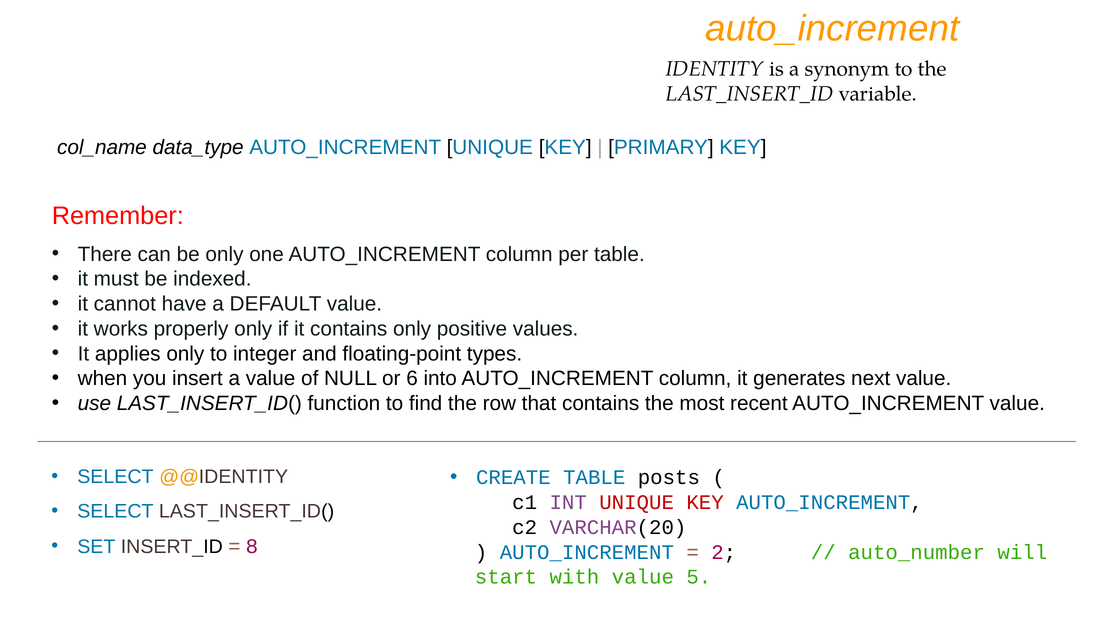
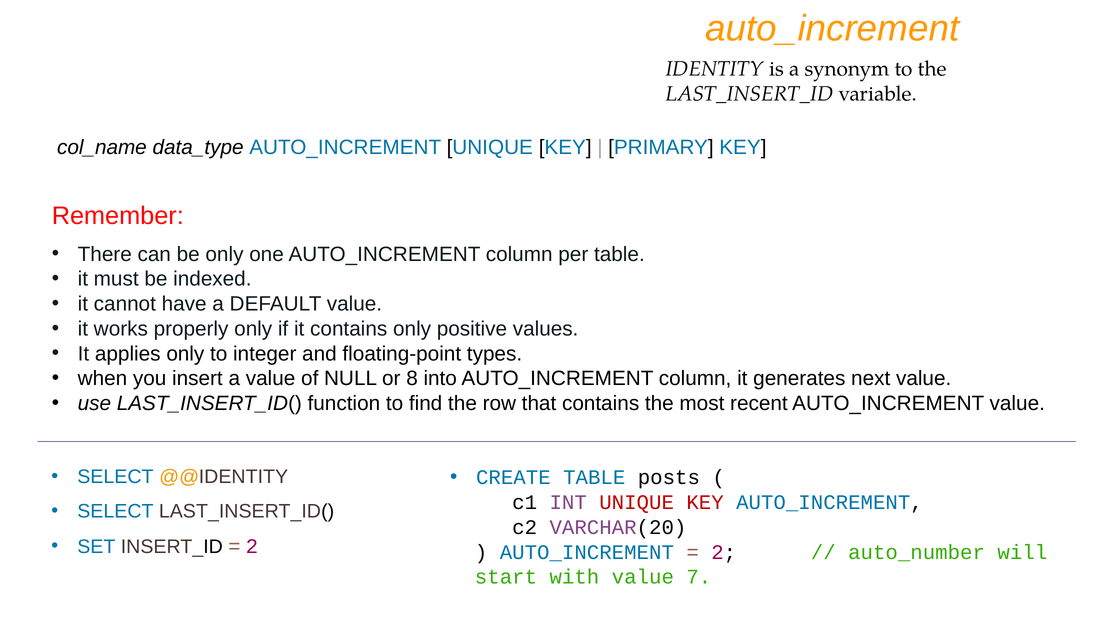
6: 6 -> 8
8 at (252, 547): 8 -> 2
5: 5 -> 7
